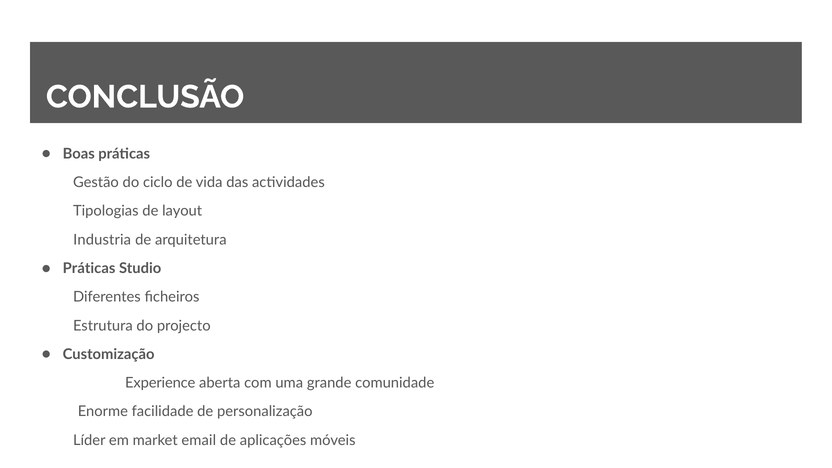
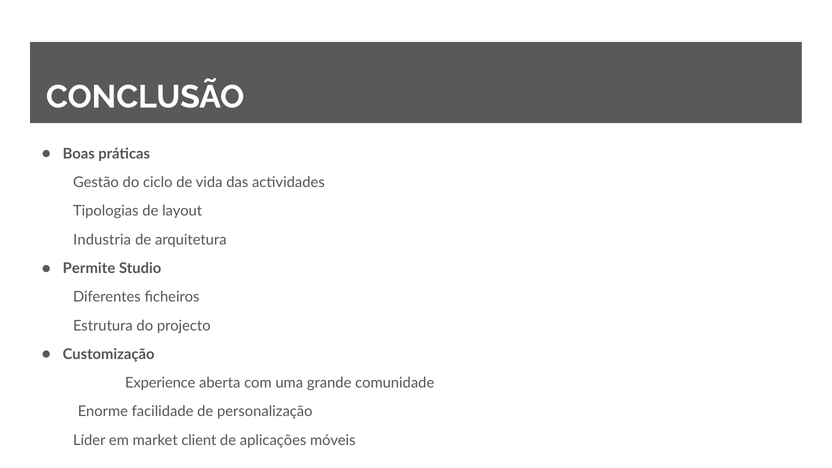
Práticas at (89, 268): Práticas -> Permite
email: email -> client
